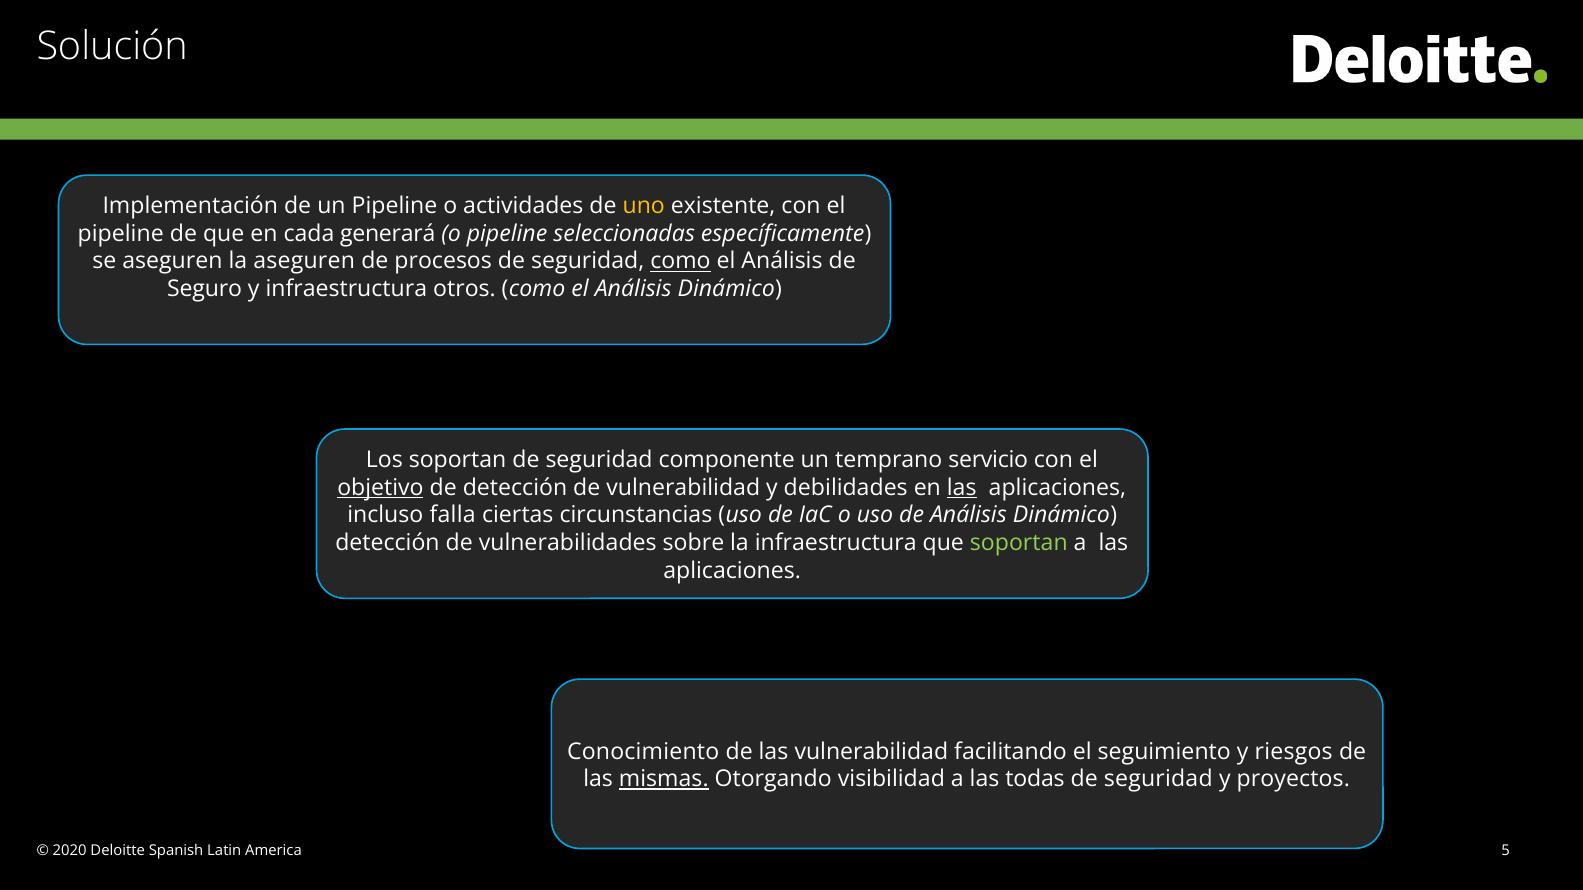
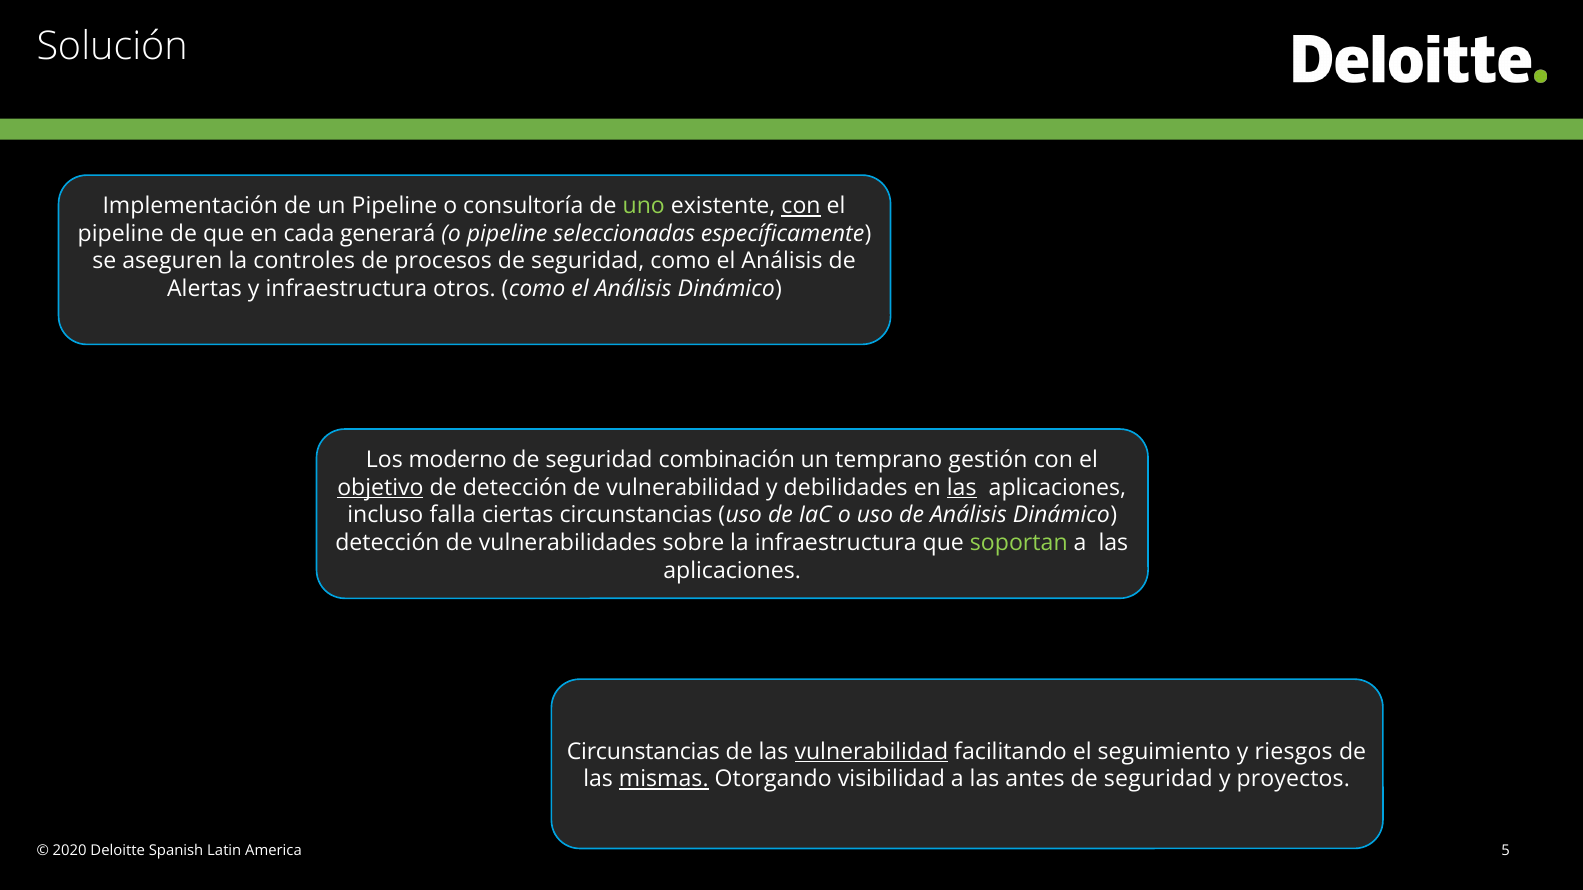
actividades: actividades -> consultoría
uno colour: yellow -> light green
con at (801, 206) underline: none -> present
la aseguren: aseguren -> controles
como at (680, 261) underline: present -> none
Seguro: Seguro -> Alertas
Los soportan: soportan -> moderno
componente: componente -> combinación
servicio: servicio -> gestión
Conocimiento at (643, 752): Conocimiento -> Circunstancias
vulnerabilidad at (871, 752) underline: none -> present
todas: todas -> antes
